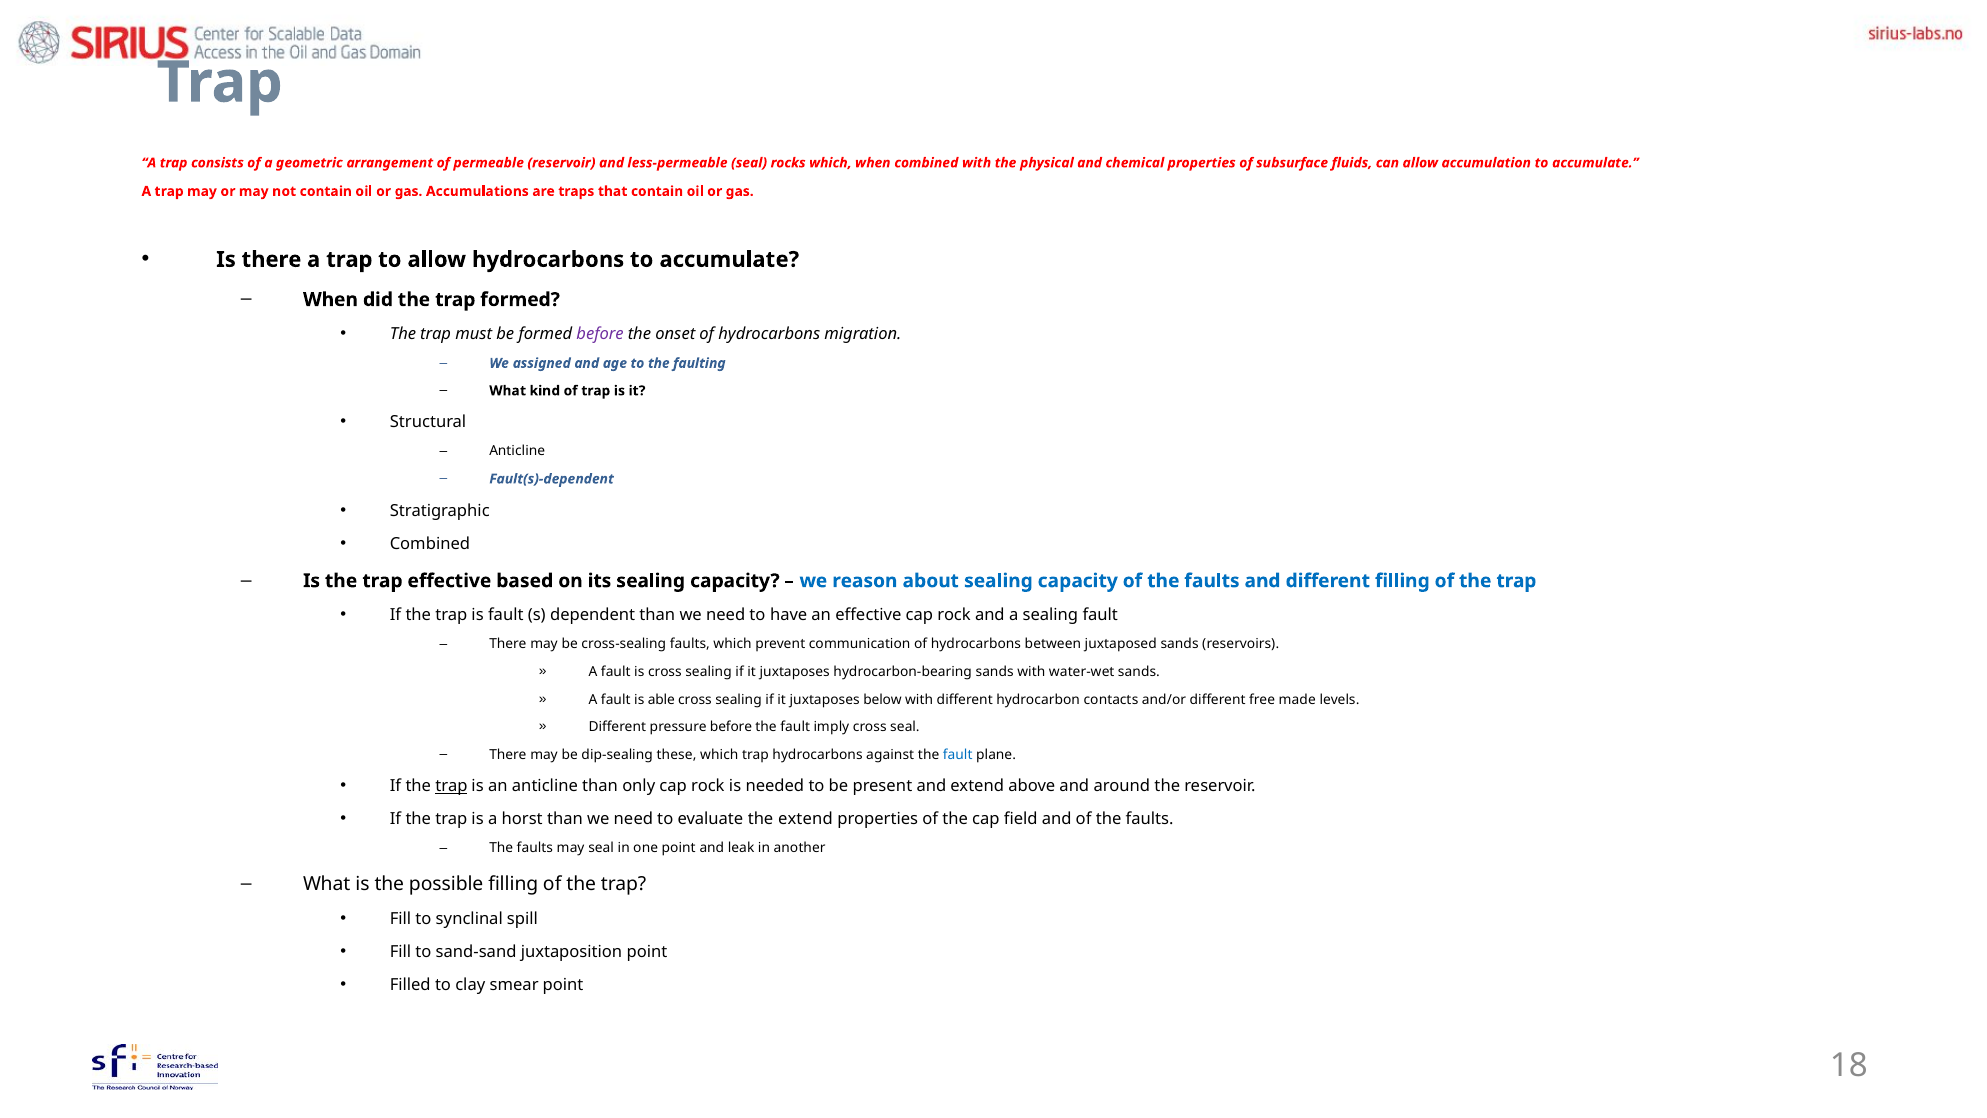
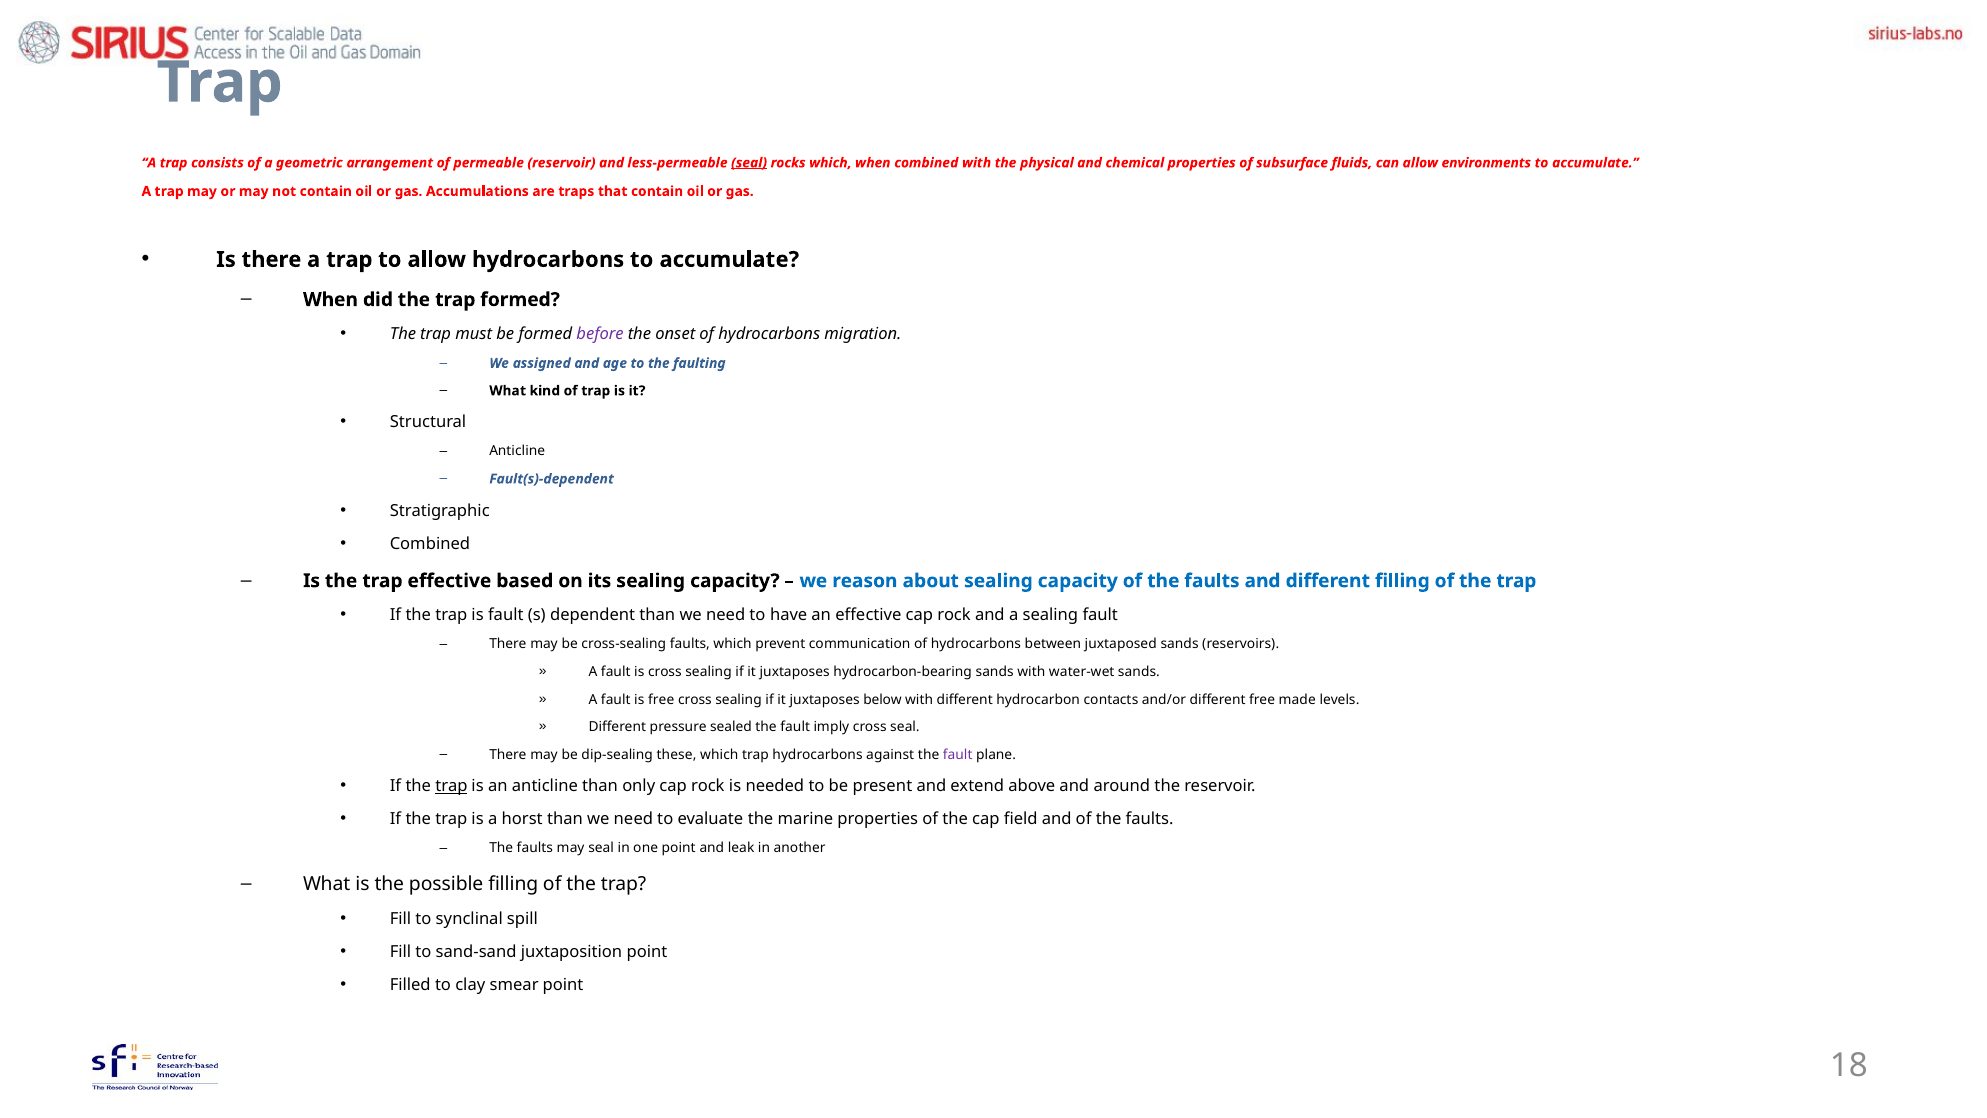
seal at (749, 163) underline: none -> present
accumulation: accumulation -> environments
is able: able -> free
pressure before: before -> sealed
fault at (958, 754) colour: blue -> purple
the extend: extend -> marine
